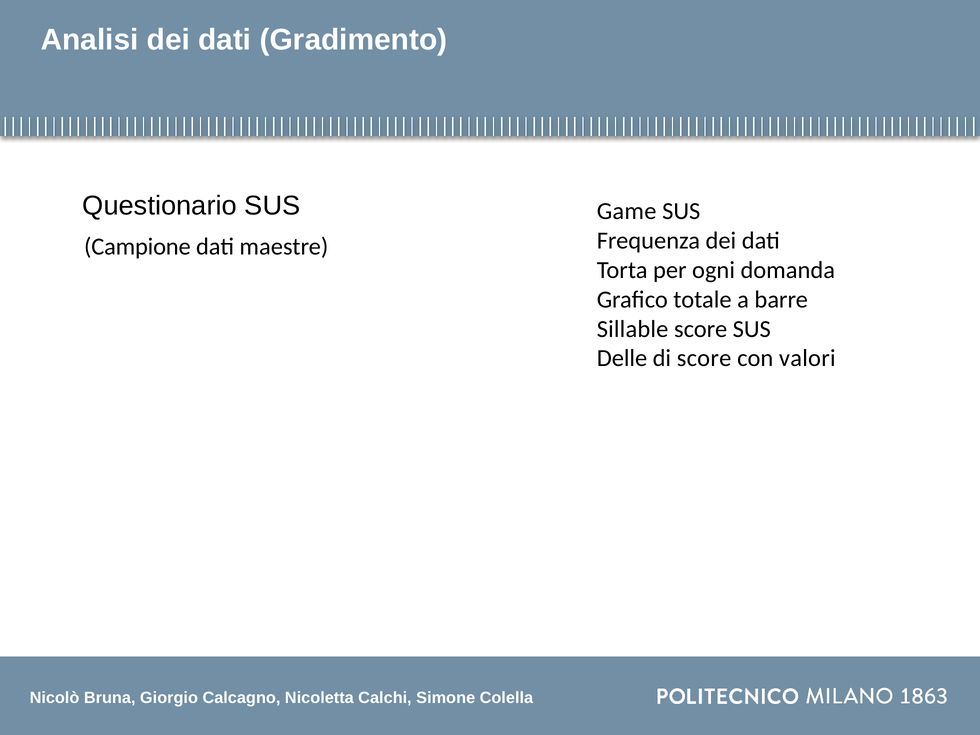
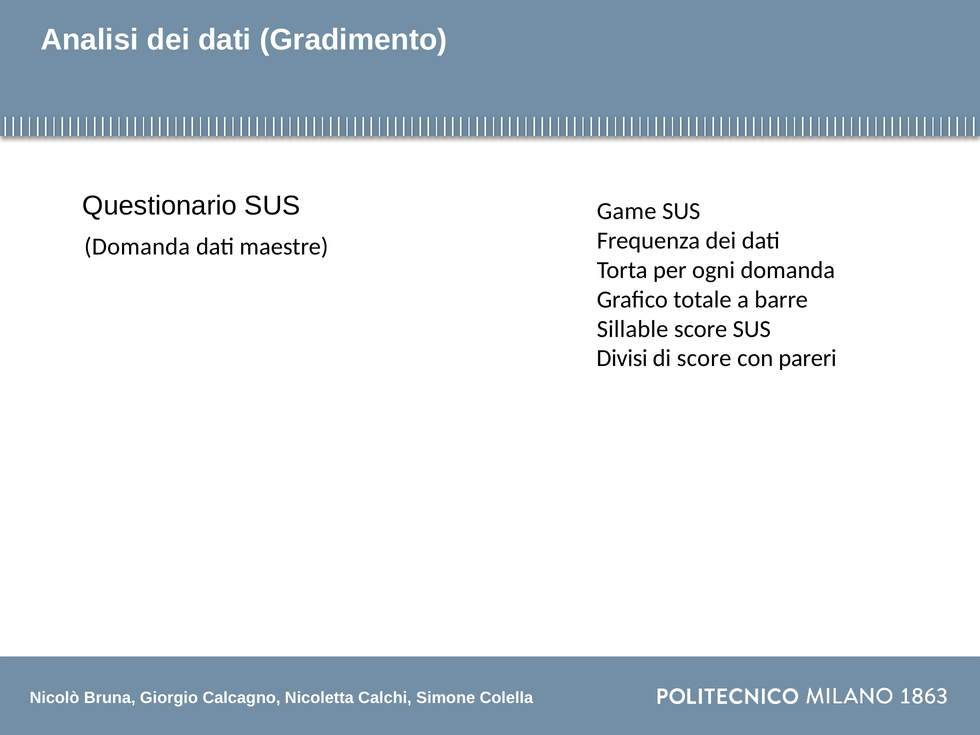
Campione at (137, 247): Campione -> Domanda
Delle: Delle -> Divisi
valori: valori -> pareri
